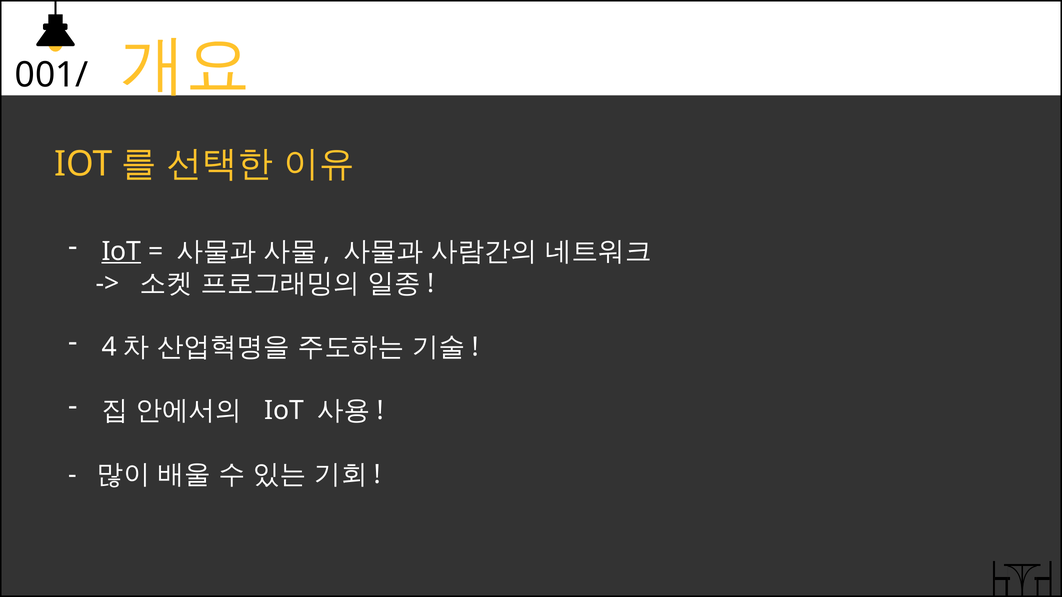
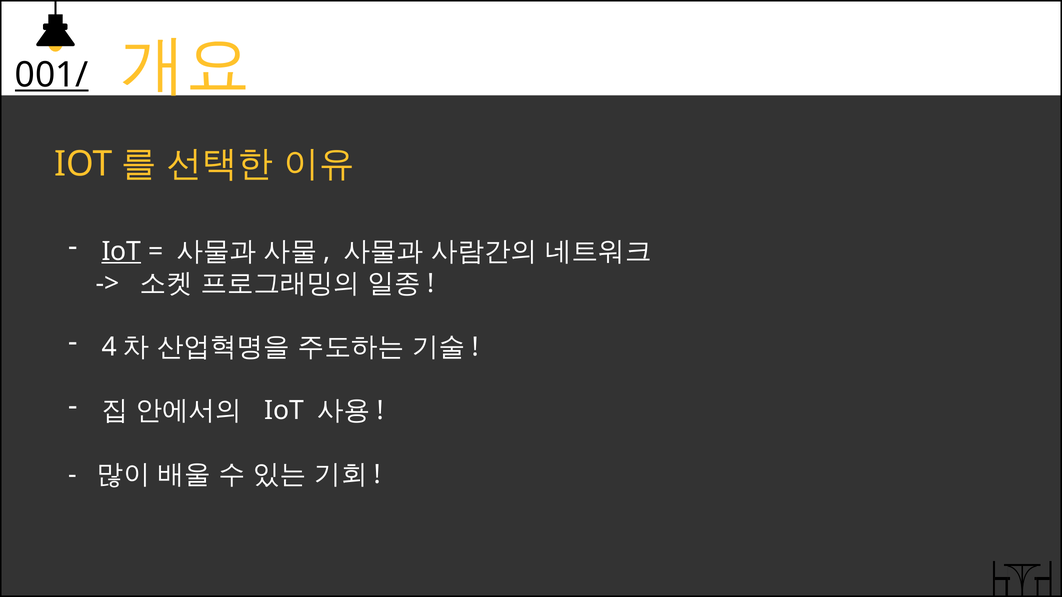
001/ underline: none -> present
